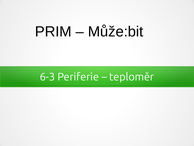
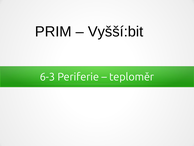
Může:bit: Může:bit -> Vyšší:bit
